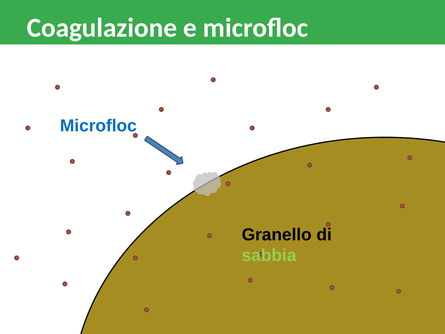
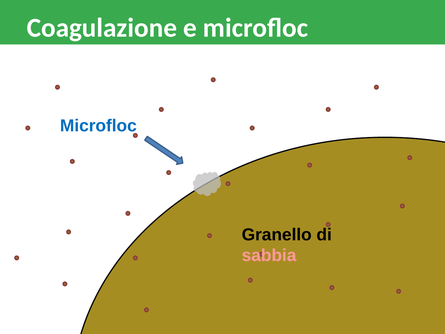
sabbia colour: light green -> pink
